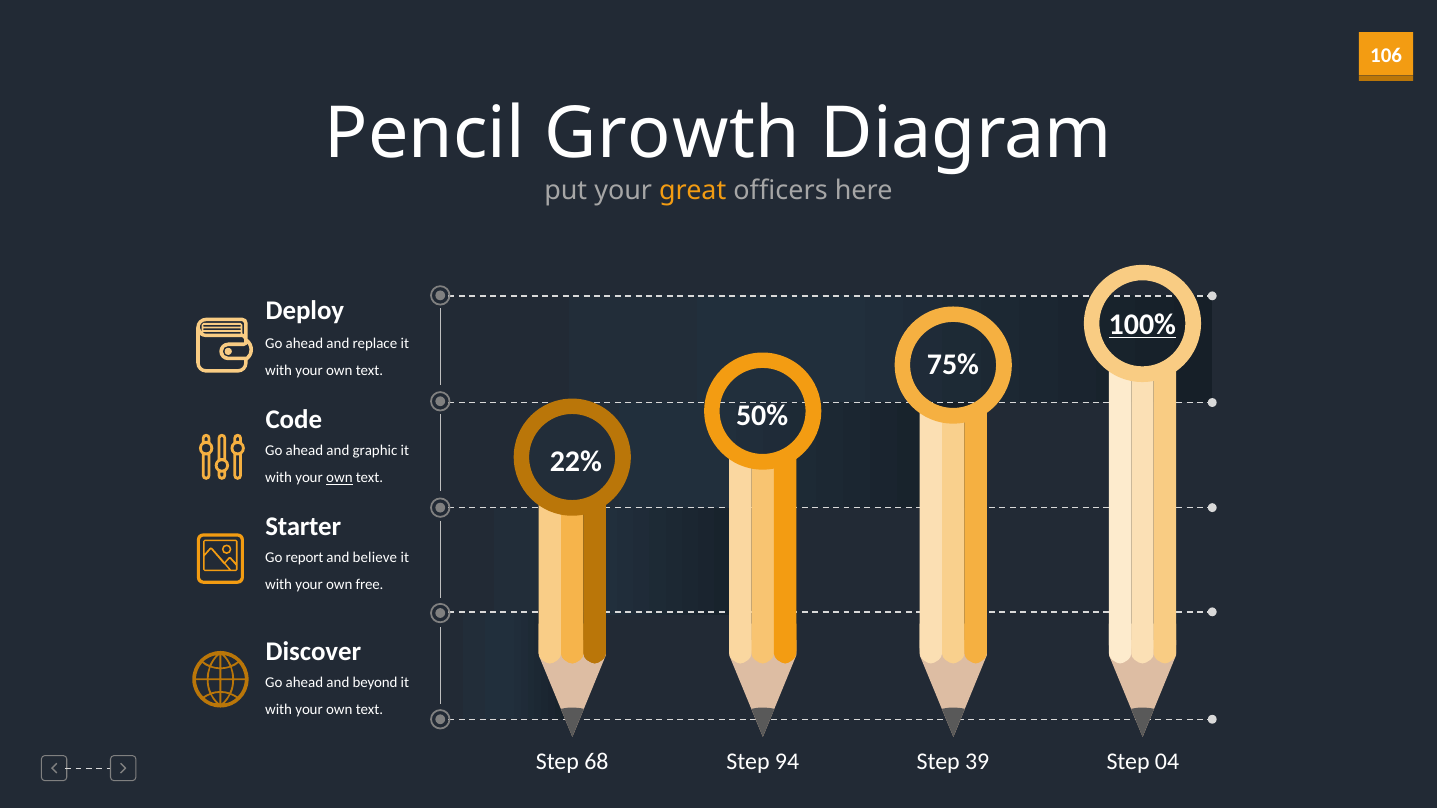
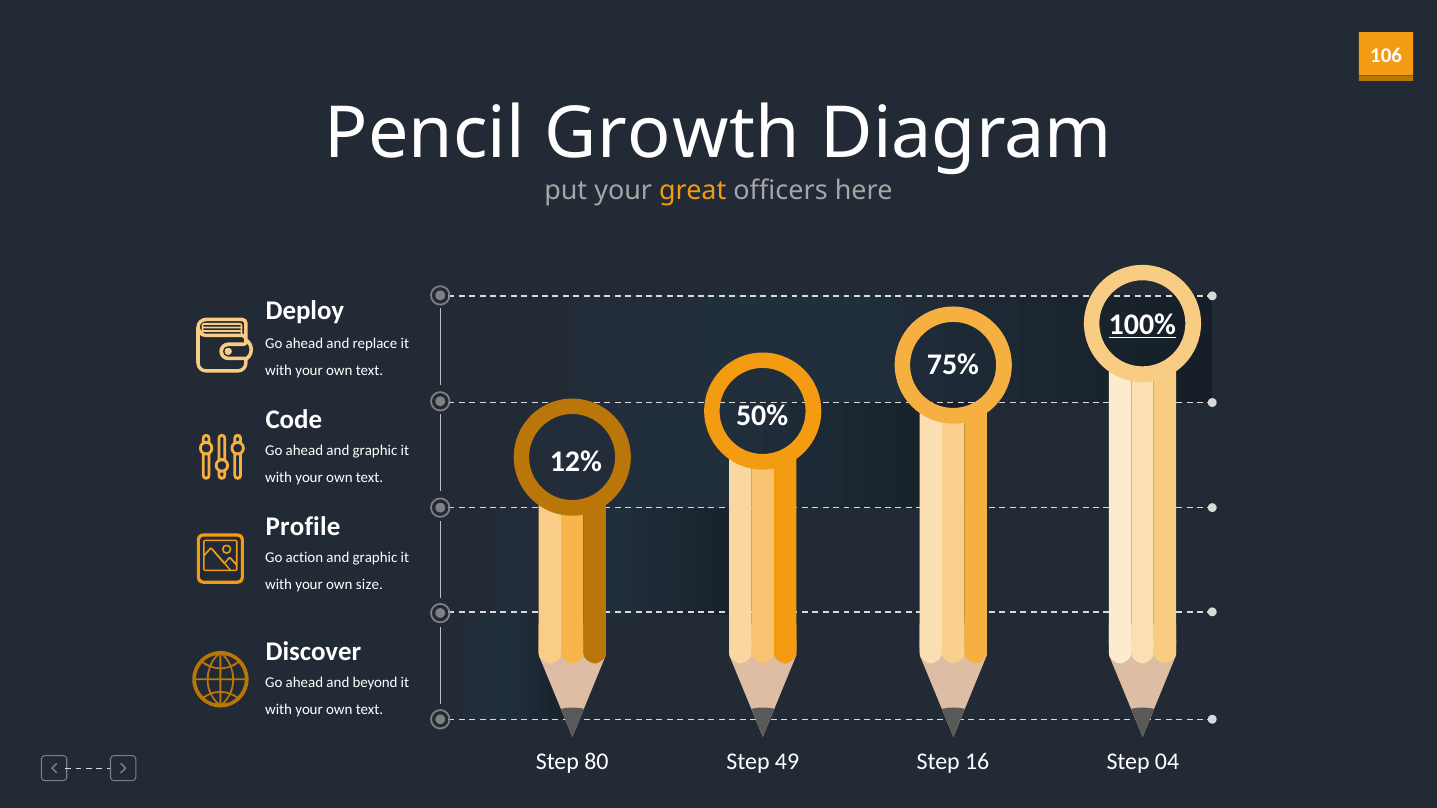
22%: 22% -> 12%
own at (339, 478) underline: present -> none
Starter: Starter -> Profile
report: report -> action
believe at (375, 558): believe -> graphic
free: free -> size
68: 68 -> 80
94: 94 -> 49
39: 39 -> 16
